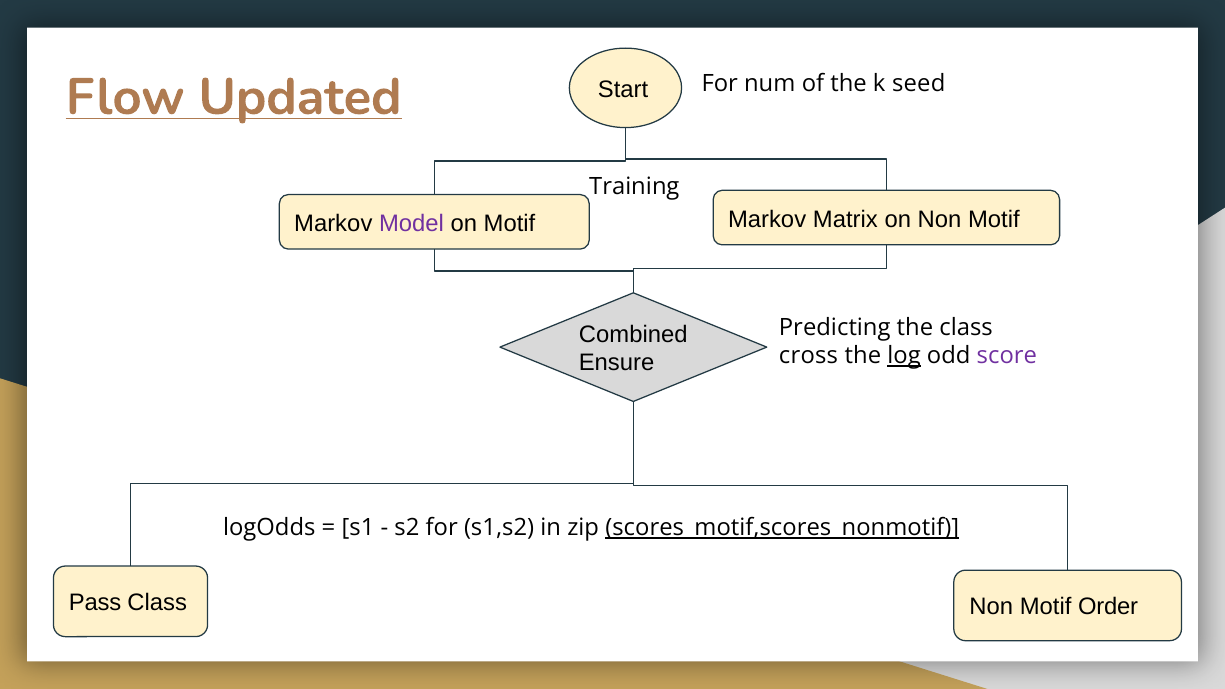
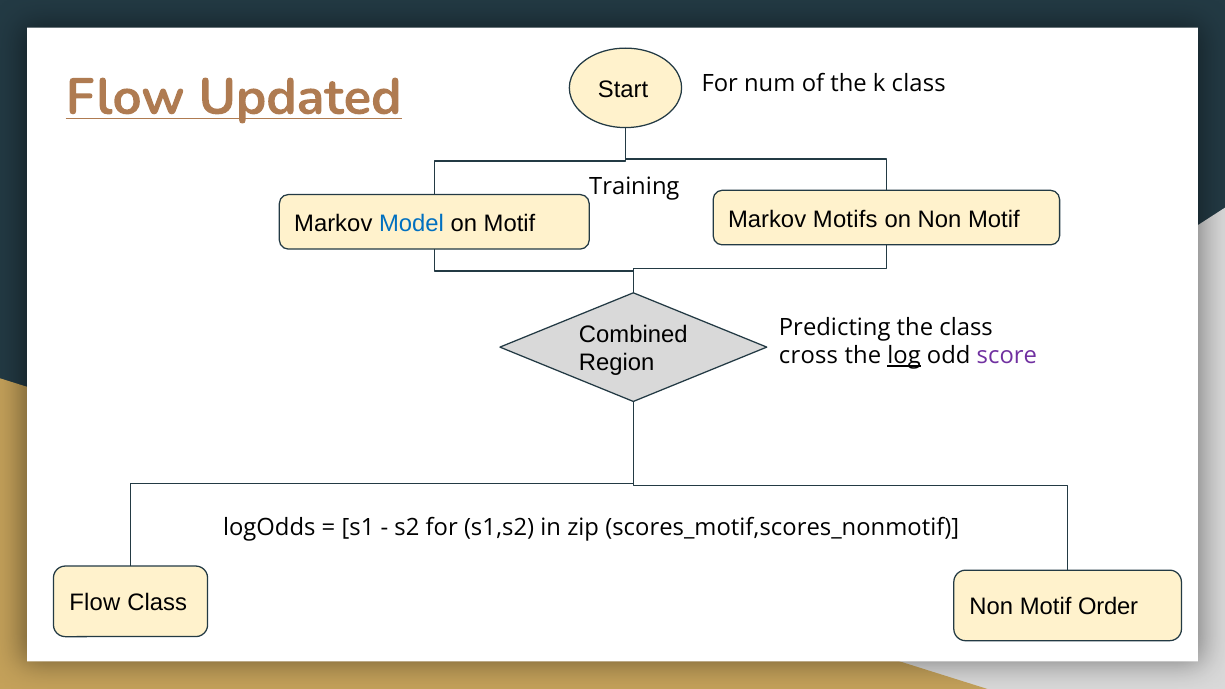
k seed: seed -> class
Model colour: purple -> blue
Matrix: Matrix -> Motifs
Ensure: Ensure -> Region
scores_motif,scores_nonmotif underline: present -> none
Pass at (95, 603): Pass -> Flow
